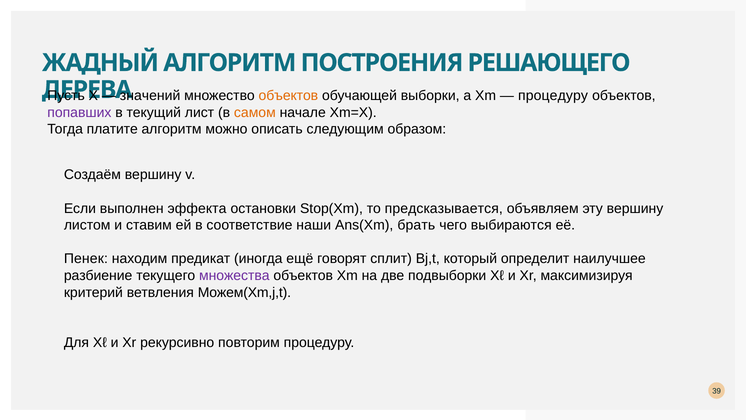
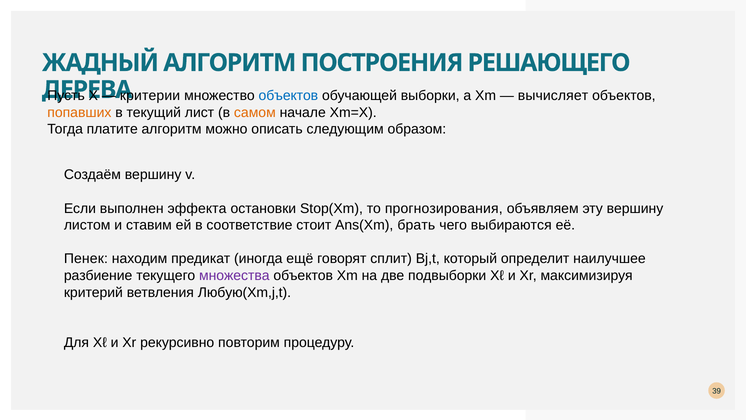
значений: значений -> критерии
объектов at (288, 96) colour: orange -> blue
процедуру at (553, 96): процедуру -> вычисляет
попавших colour: purple -> orange
предсказывается: предсказывается -> прогнозирования
наши: наши -> стоит
Можем(Xm,j,t: Можем(Xm,j,t -> Любую(Xm,j,t
